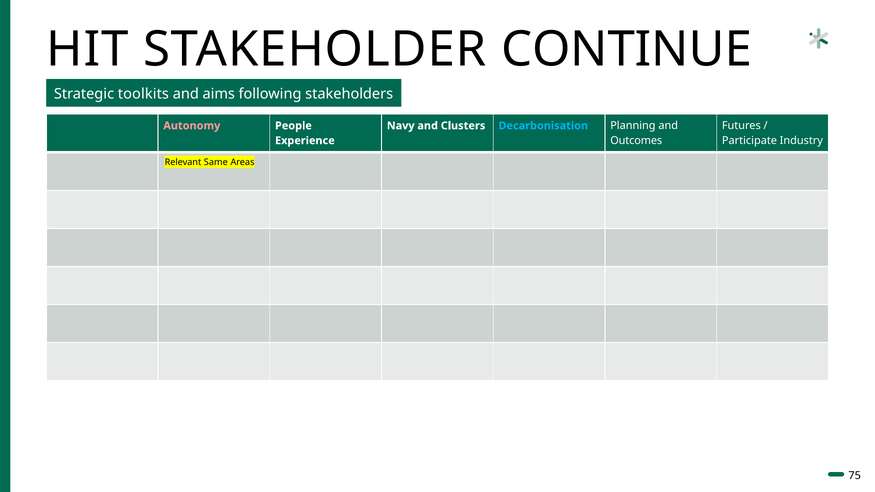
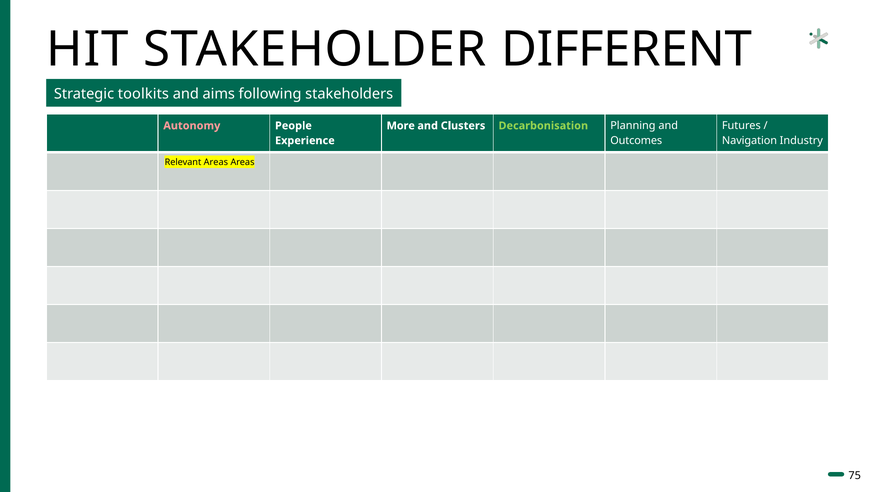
CONTINUE: CONTINUE -> DIFFERENT
Navy: Navy -> More
Decarbonisation colour: light blue -> light green
Participate: Participate -> Navigation
Relevant Same: Same -> Areas
